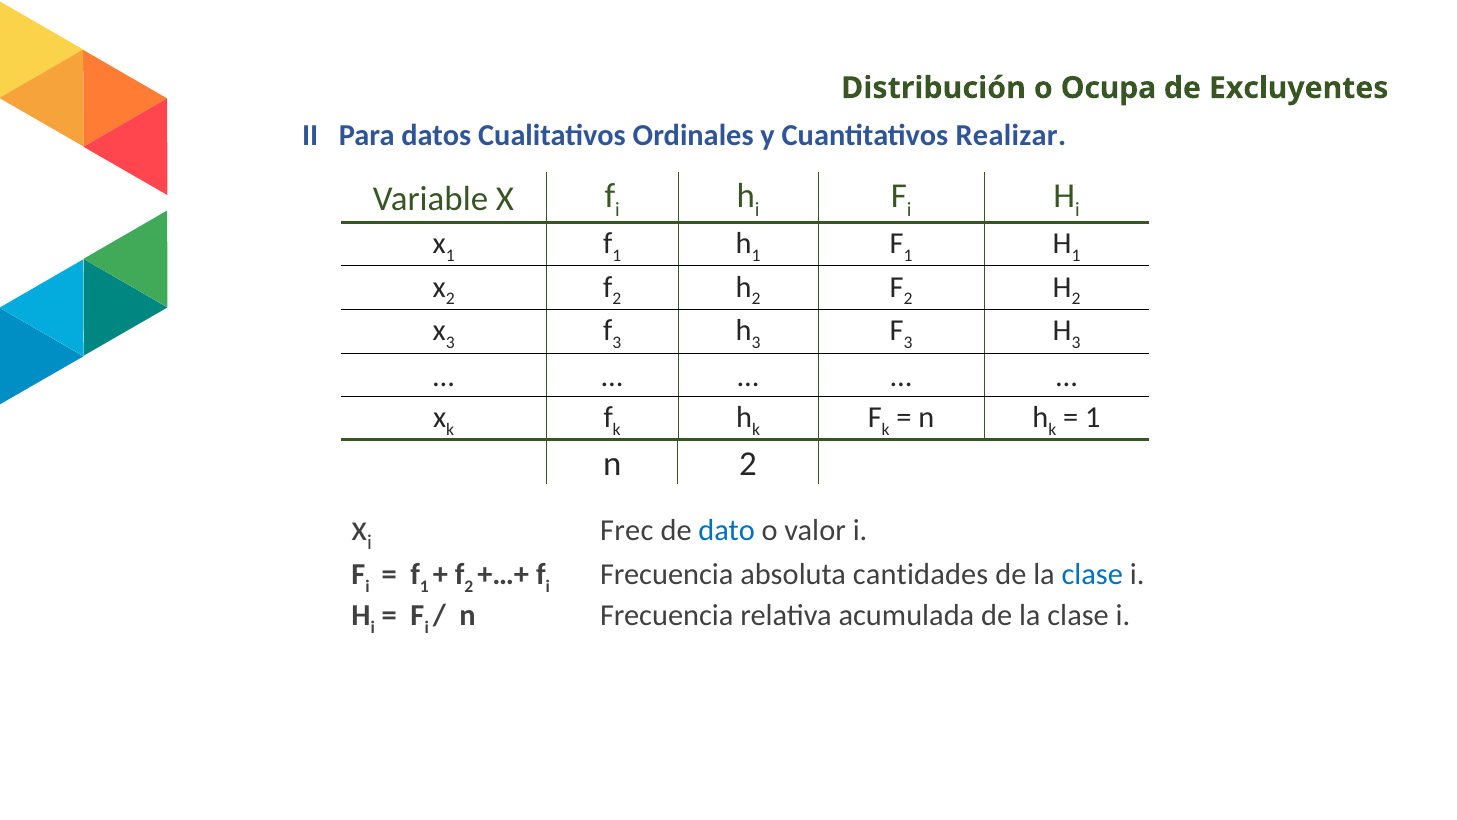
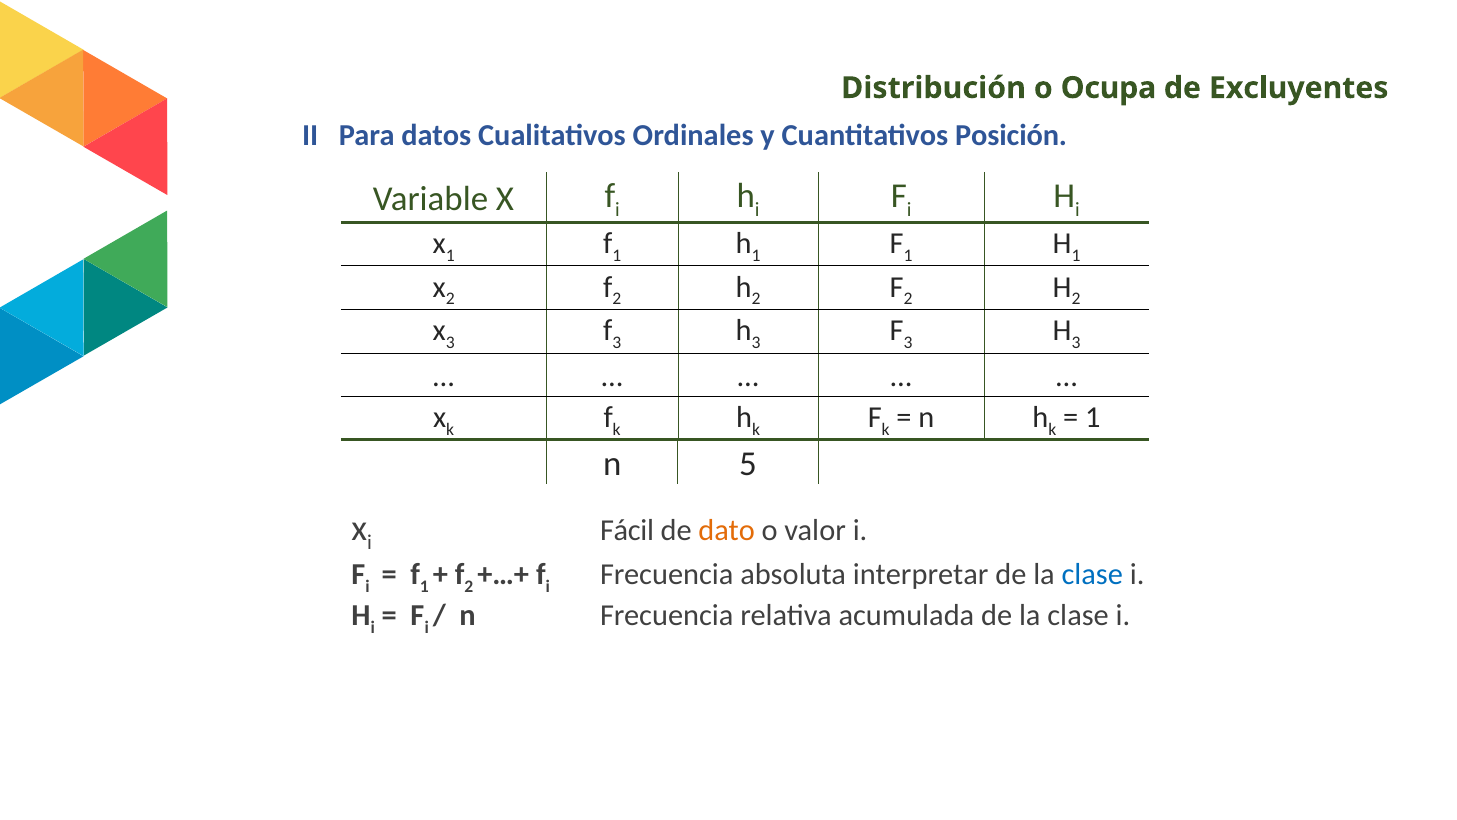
Realizar: Realizar -> Posición
n 2: 2 -> 5
Frec: Frec -> Fácil
dato colour: blue -> orange
cantidades: cantidades -> interpretar
